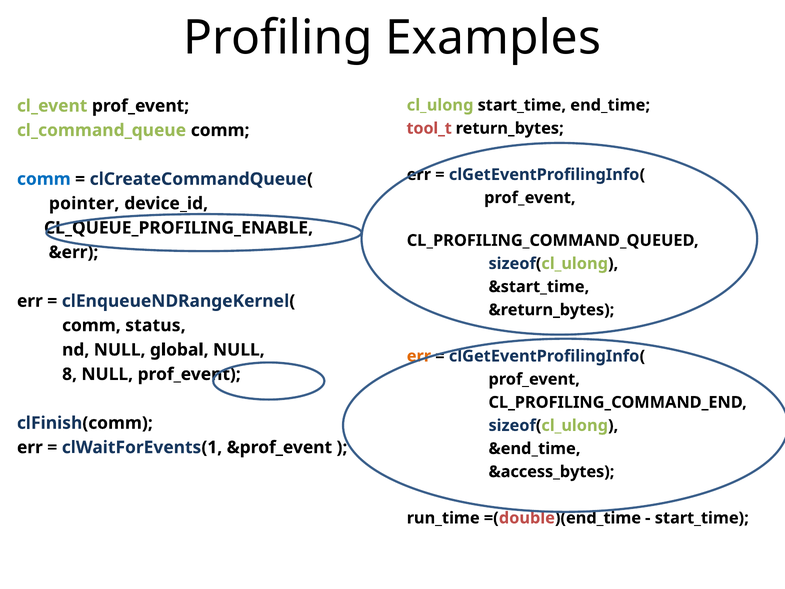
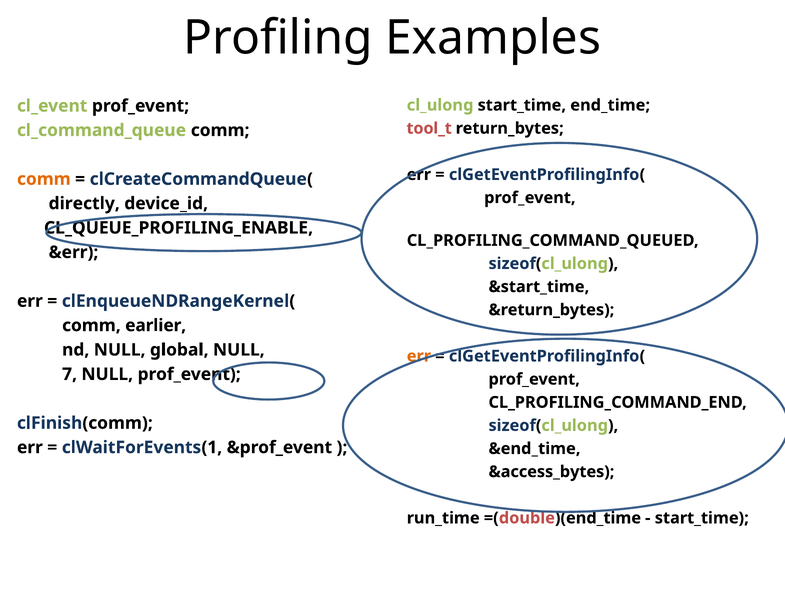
comm at (44, 179) colour: blue -> orange
pointer: pointer -> directly
status: status -> earlier
8: 8 -> 7
